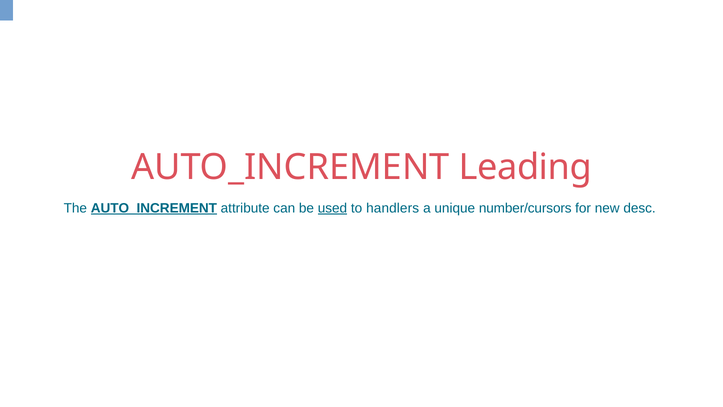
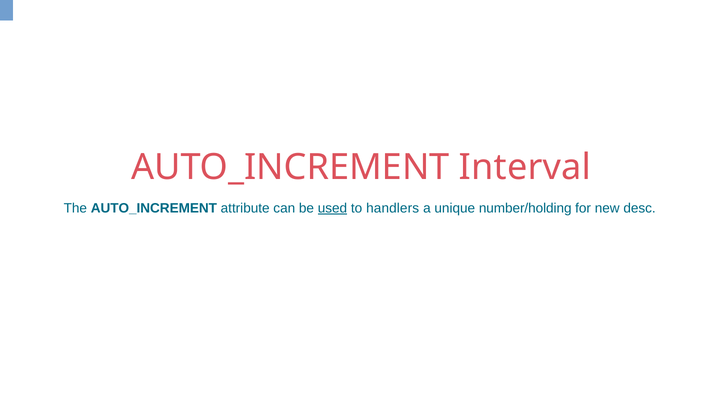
Leading: Leading -> Interval
AUTO_INCREMENT at (154, 208) underline: present -> none
number/cursors: number/cursors -> number/holding
